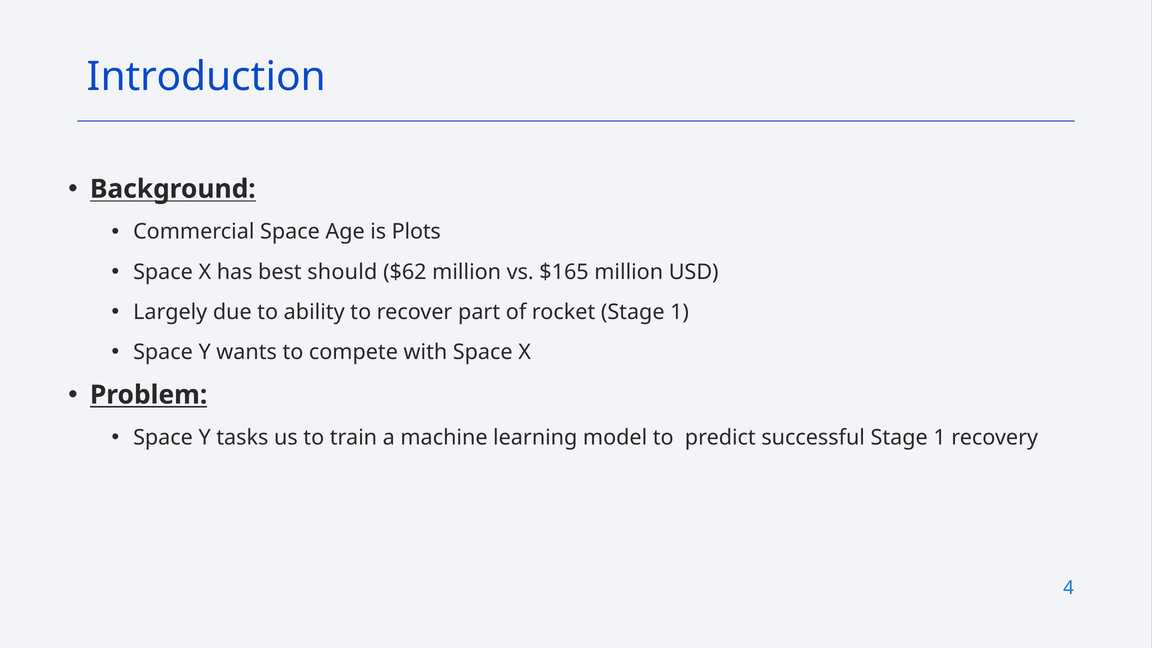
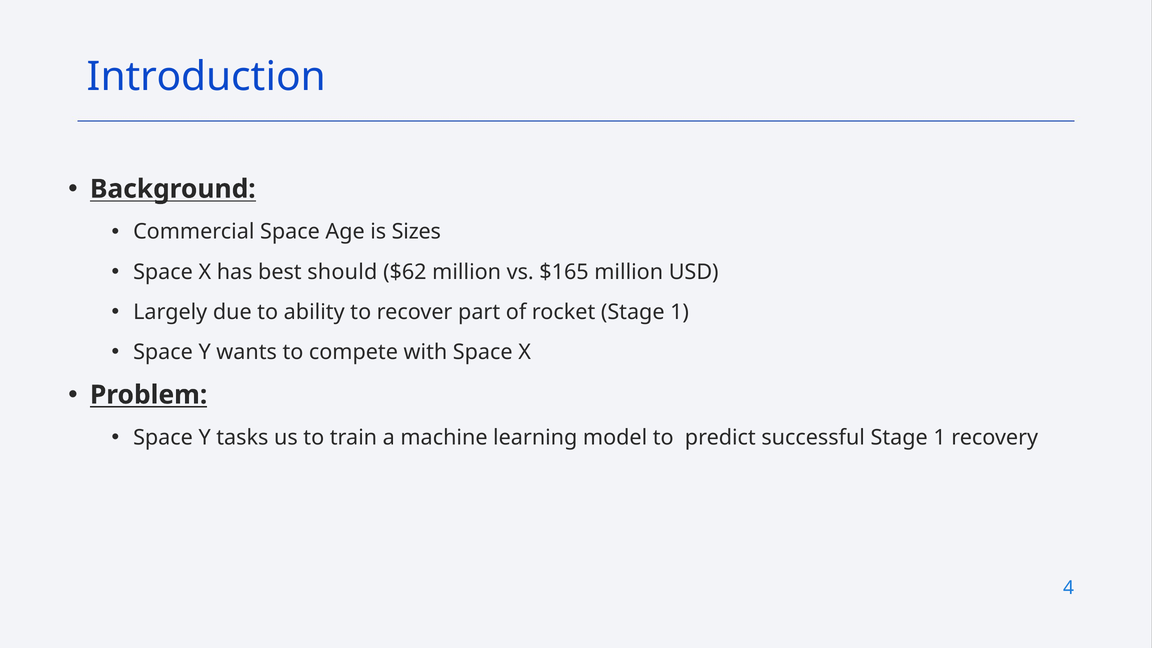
Plots: Plots -> Sizes
